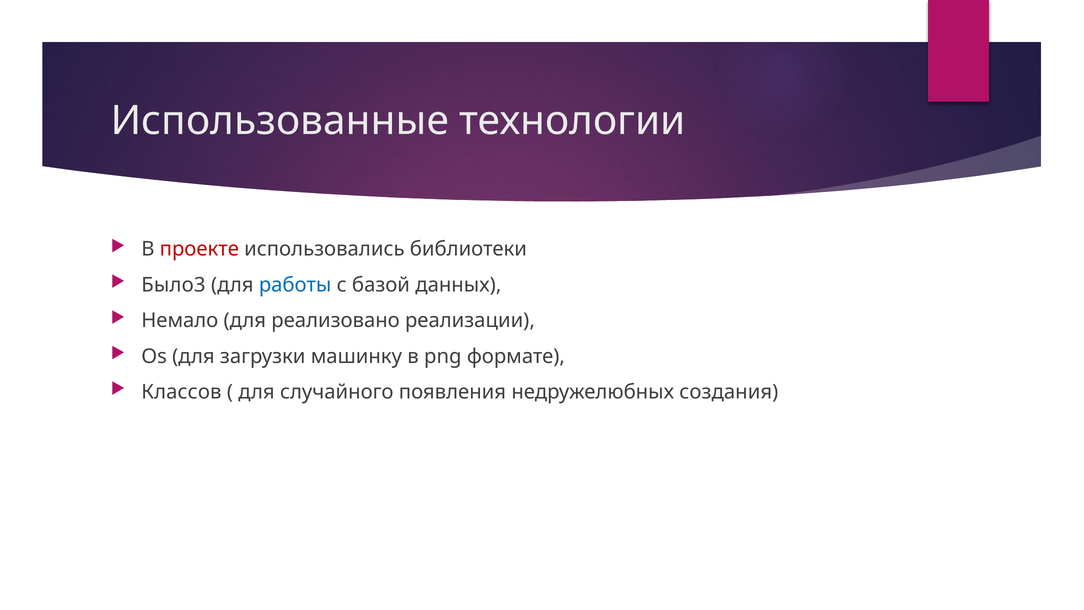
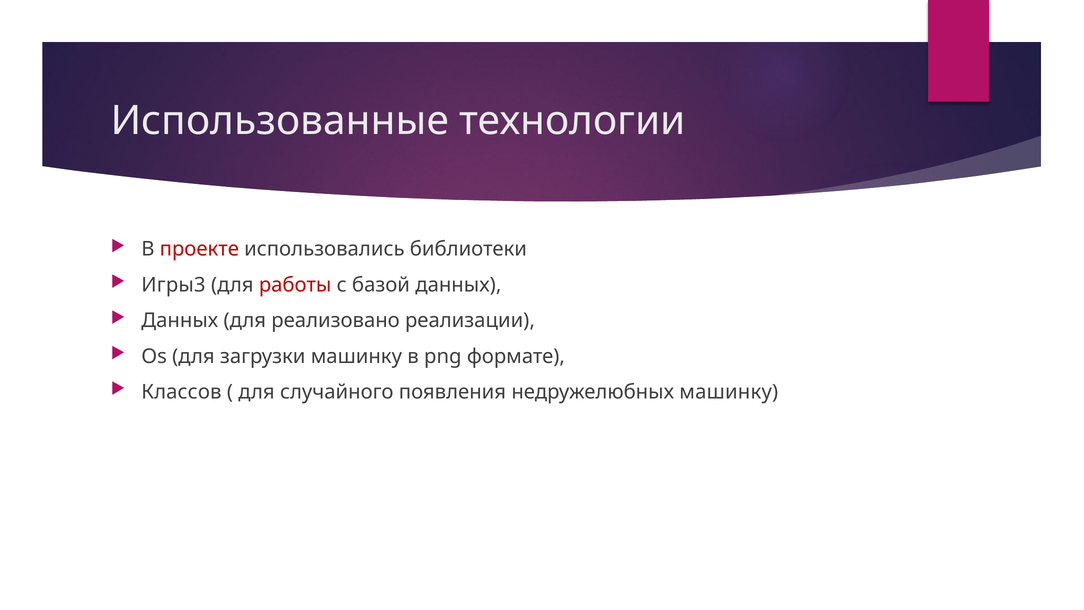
Было3: Было3 -> Игры3
работы colour: blue -> red
Немало at (180, 321): Немало -> Данных
недружелюбных создания: создания -> машинку
